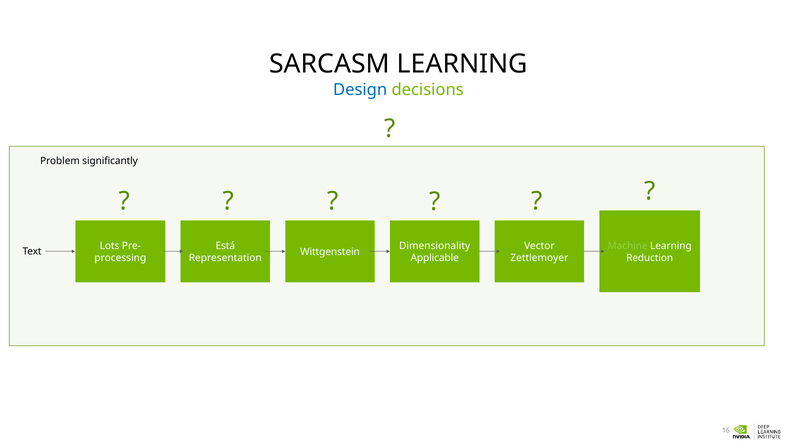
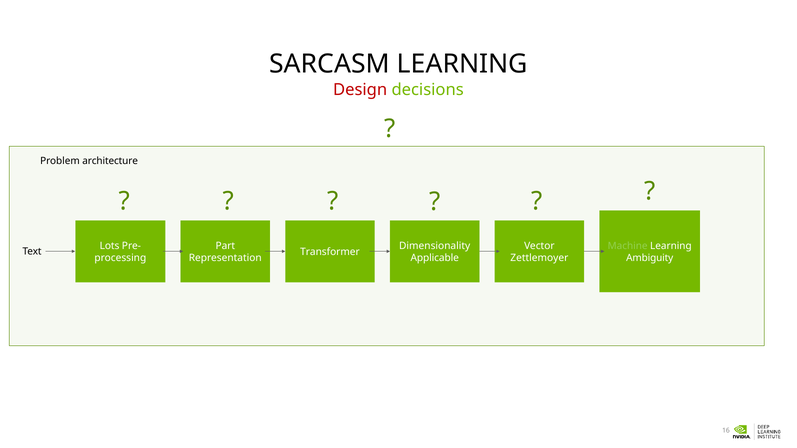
Design colour: blue -> red
significantly: significantly -> architecture
Está: Está -> Part
Wittgenstein: Wittgenstein -> Transformer
Reduction: Reduction -> Ambiguity
